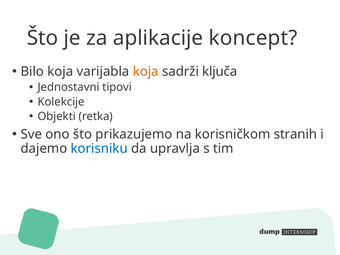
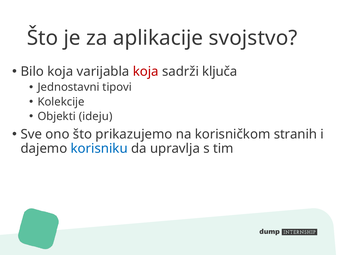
koncept: koncept -> svojstvo
koja at (146, 72) colour: orange -> red
retka: retka -> ideju
